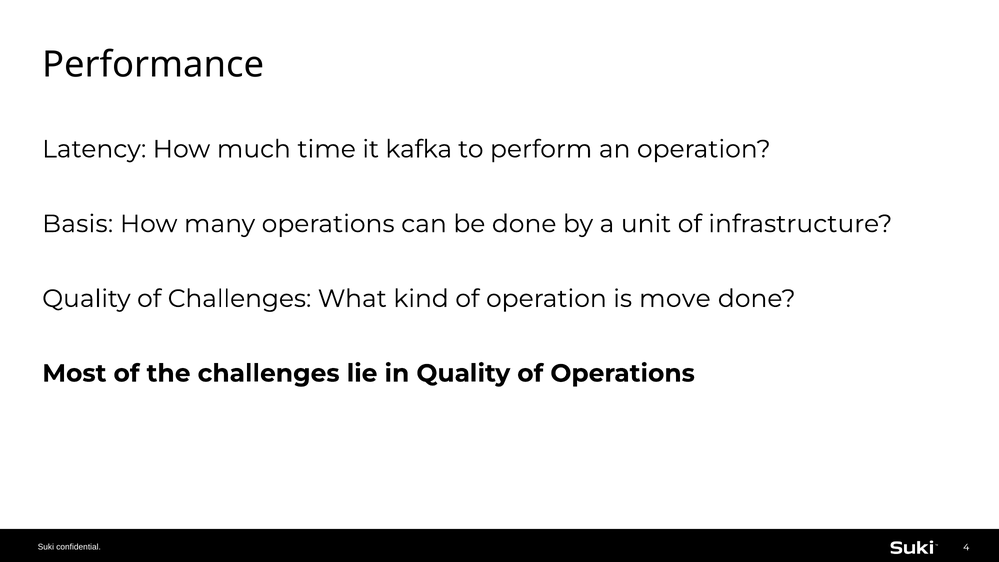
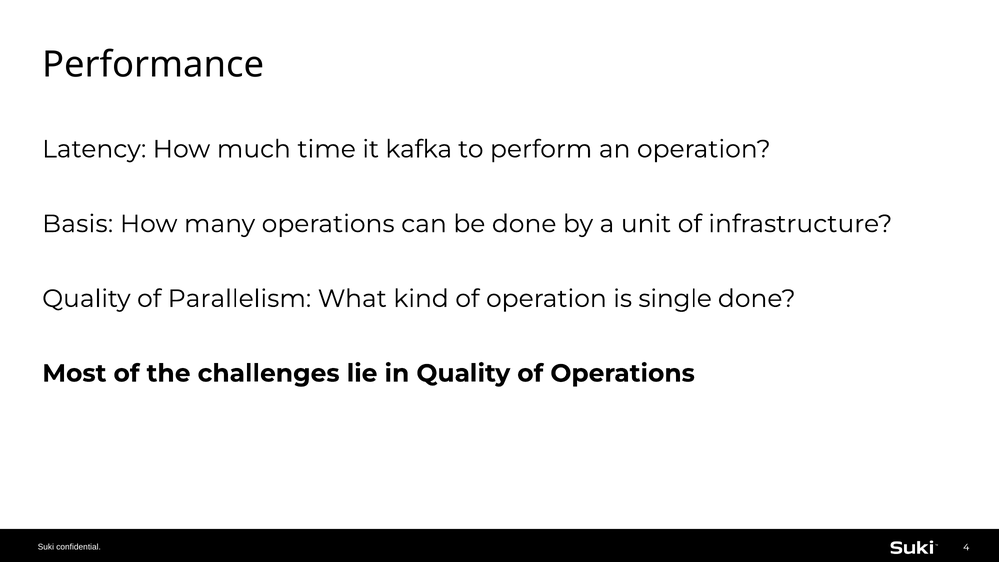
of Challenges: Challenges -> Parallelism
move: move -> single
